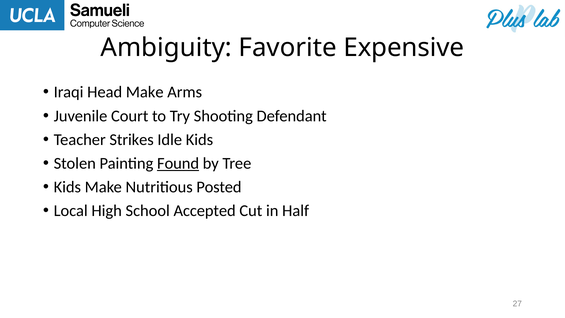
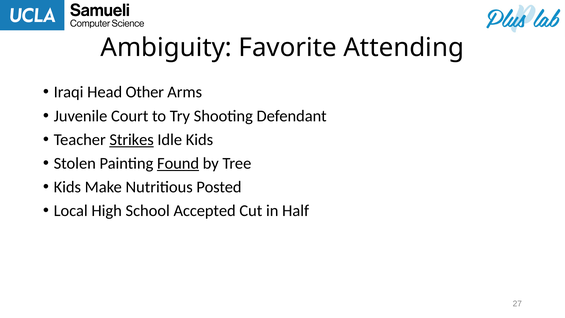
Expensive: Expensive -> Attending
Head Make: Make -> Other
Strikes underline: none -> present
